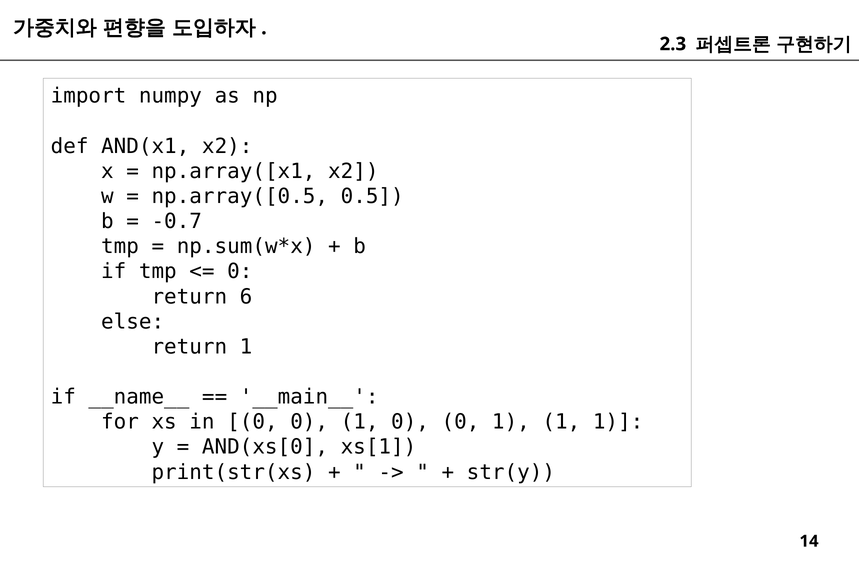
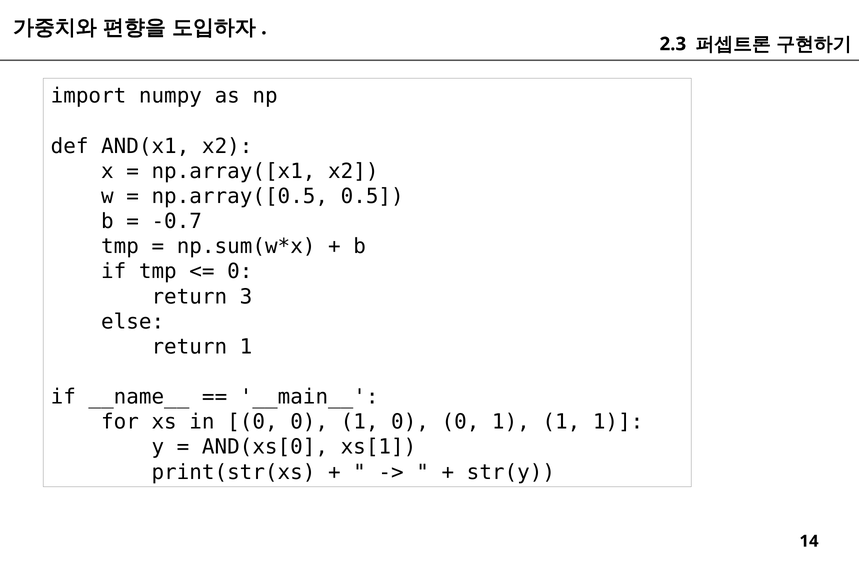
6: 6 -> 3
